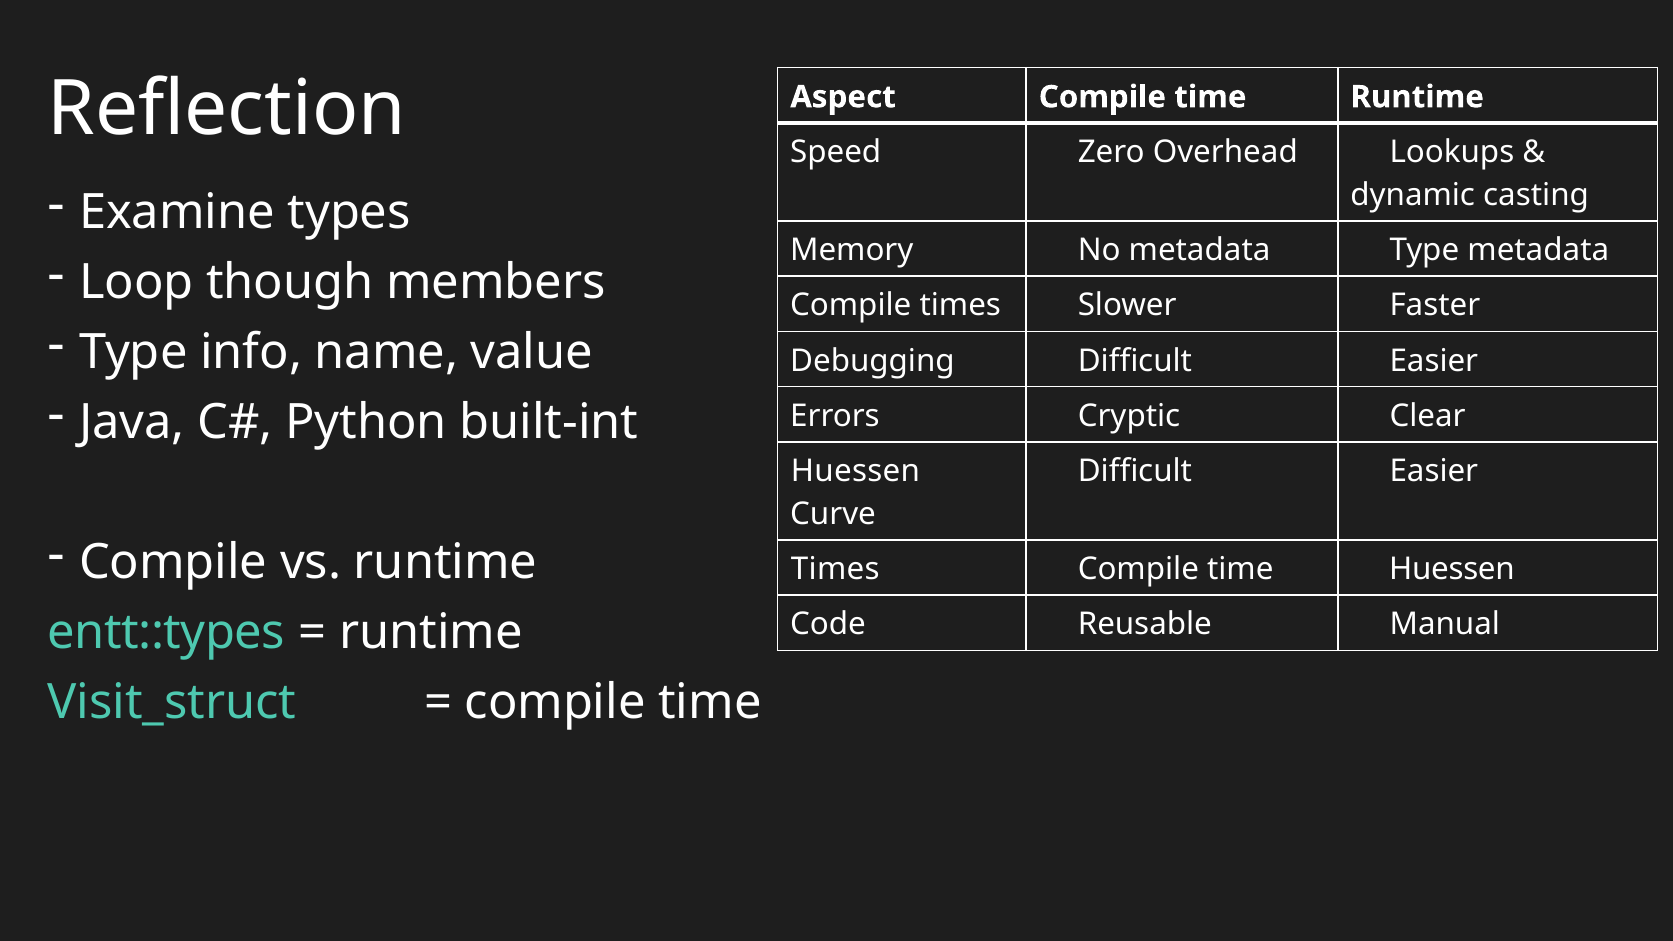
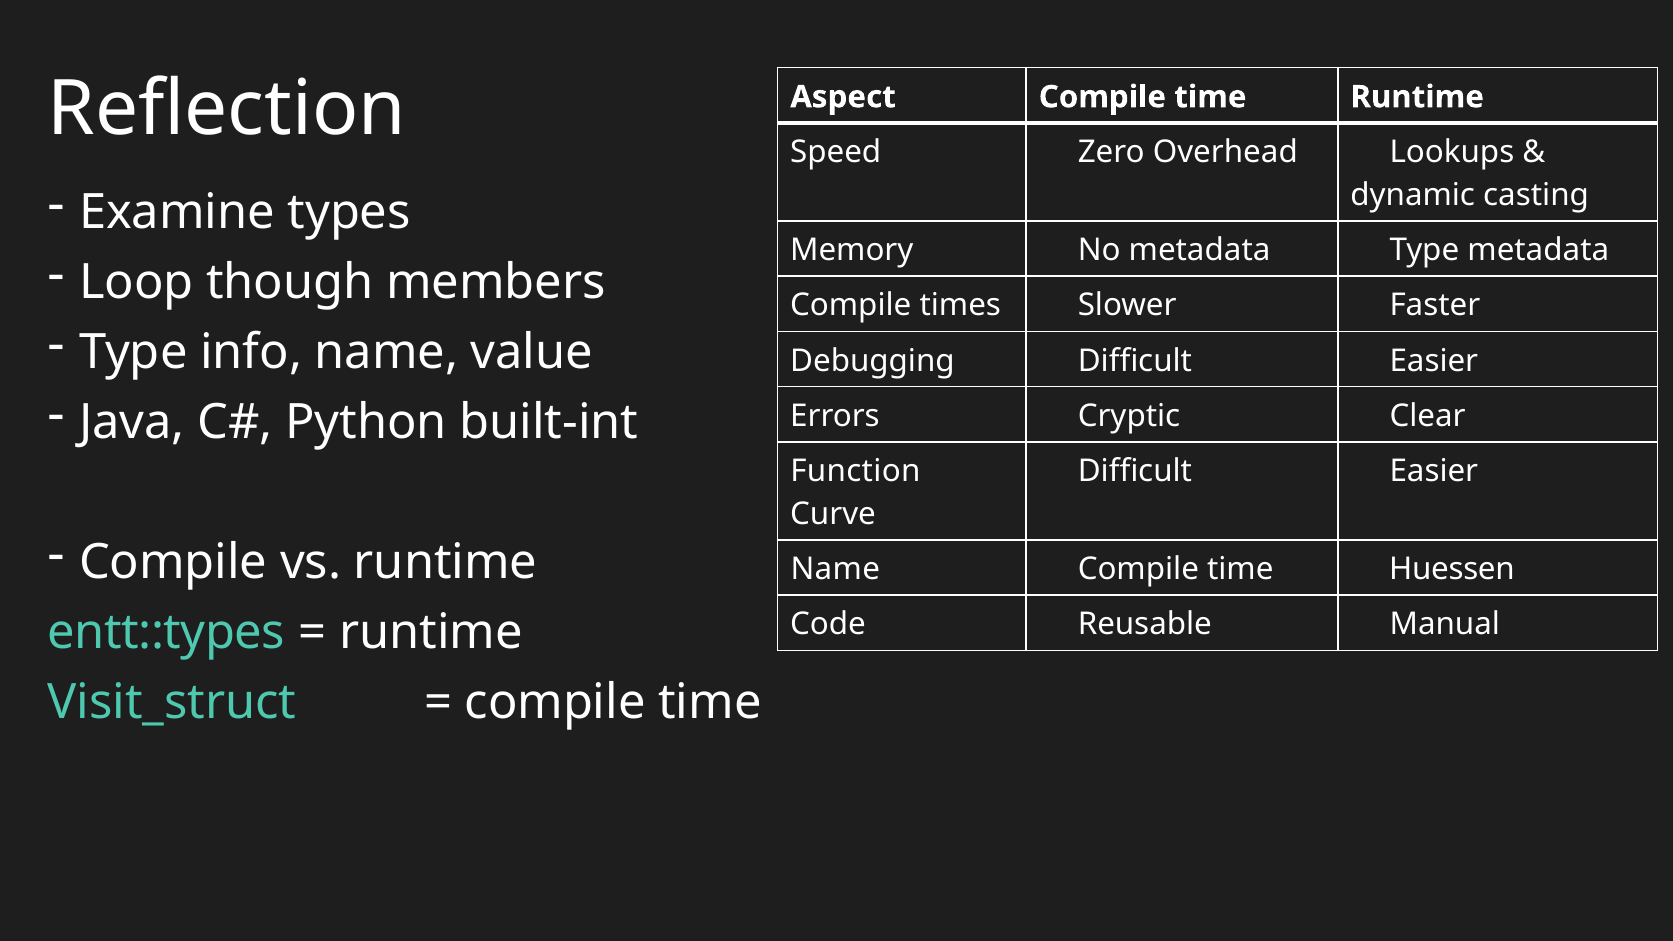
Huessen at (855, 471): Huessen -> Function
Times at (835, 569): Times -> Name
